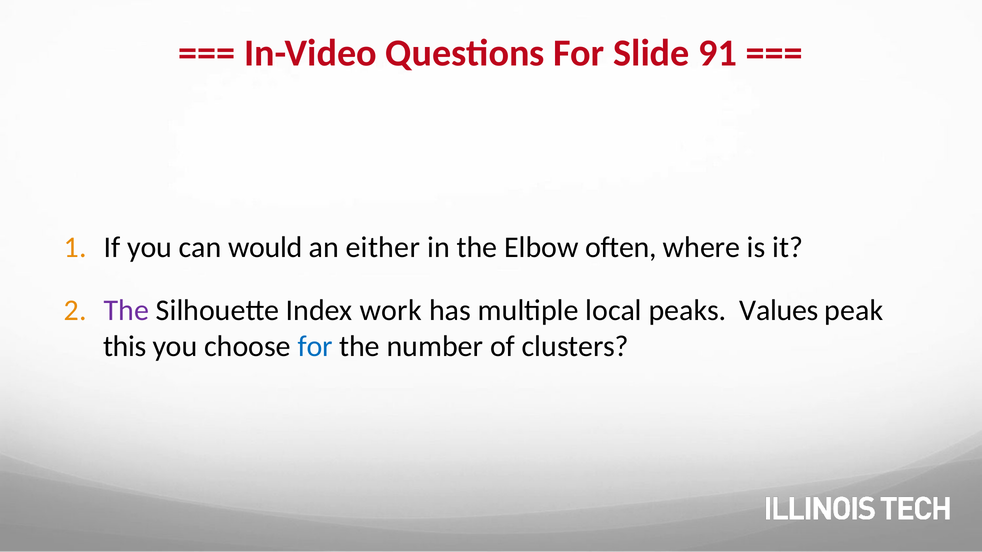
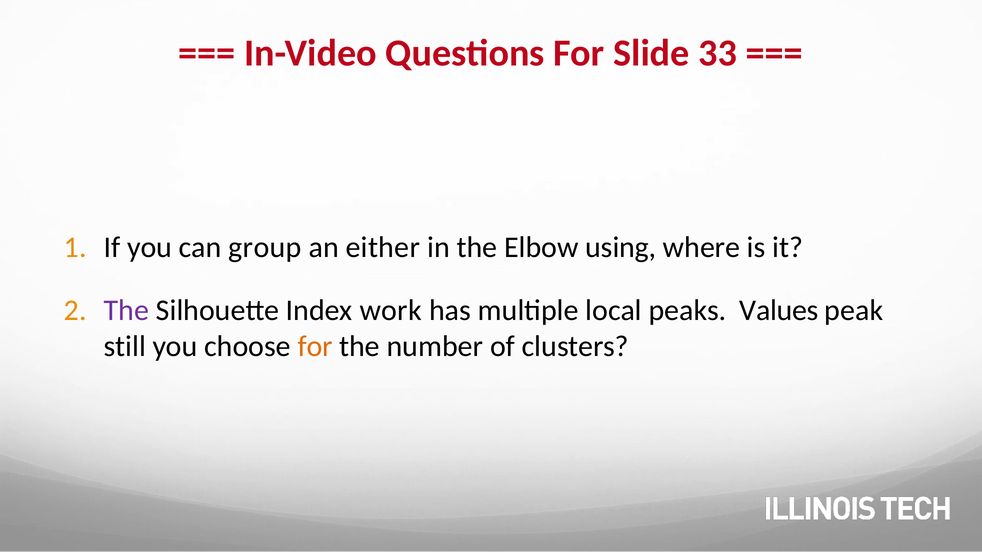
91: 91 -> 33
would: would -> group
often: often -> using
this: this -> still
for at (315, 347) colour: blue -> orange
